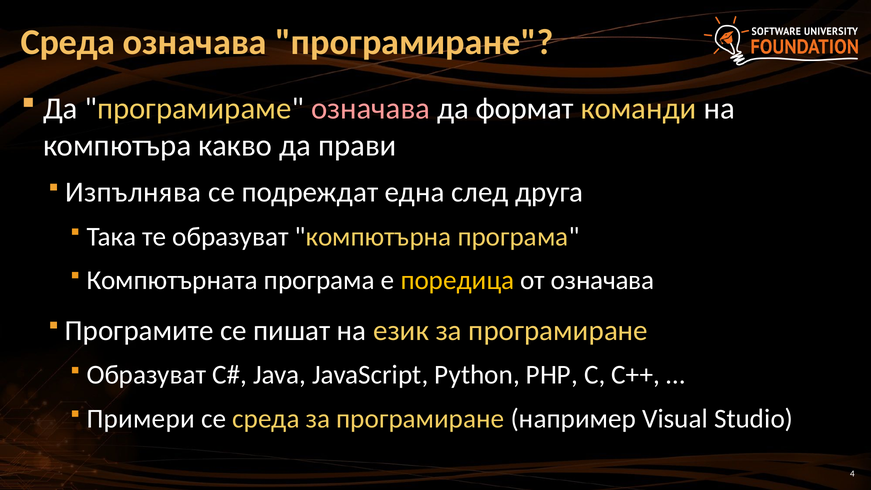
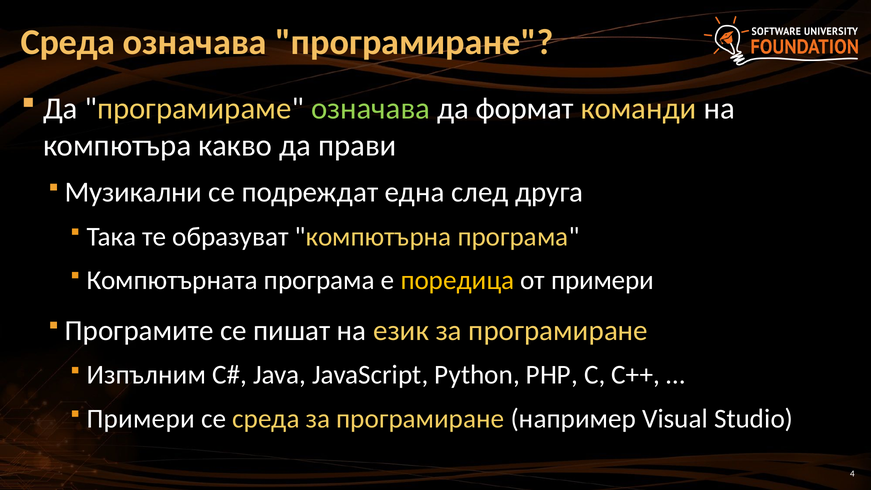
означава at (371, 108) colour: pink -> light green
Изпълнява: Изпълнява -> Музикални
от означава: означава -> примери
Образуват at (146, 375): Образуват -> Изпълним
